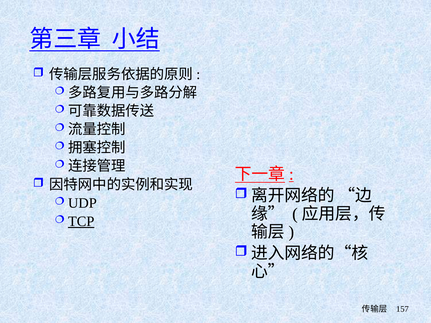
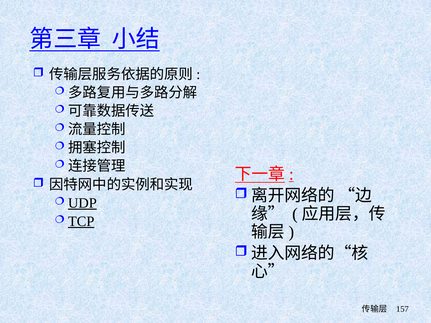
UDP underline: none -> present
